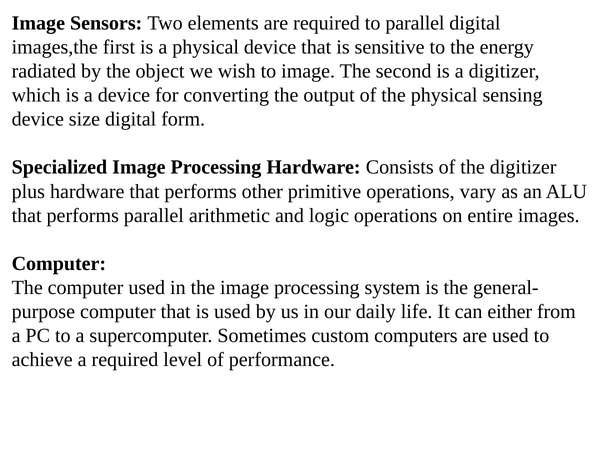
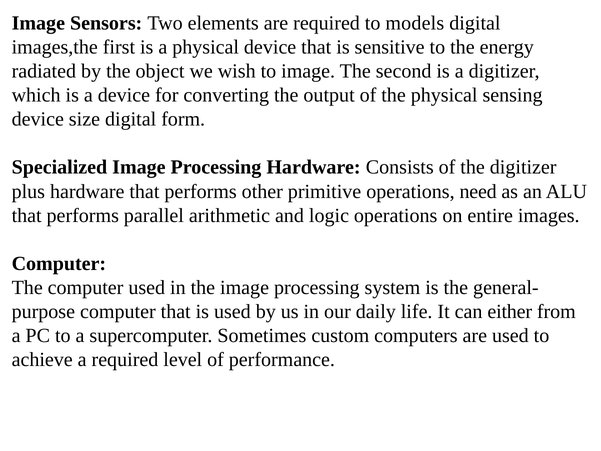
to parallel: parallel -> models
vary: vary -> need
